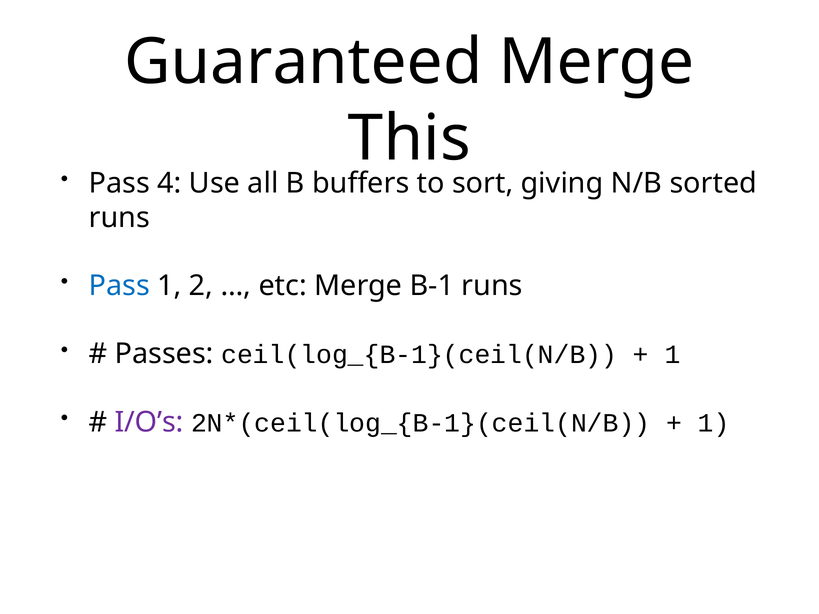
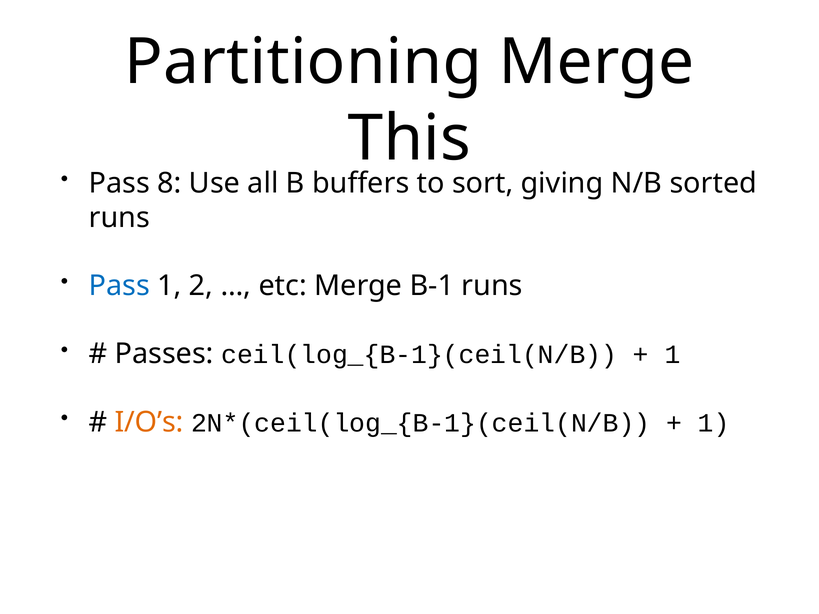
Guaranteed: Guaranteed -> Partitioning
4: 4 -> 8
I/O’s colour: purple -> orange
